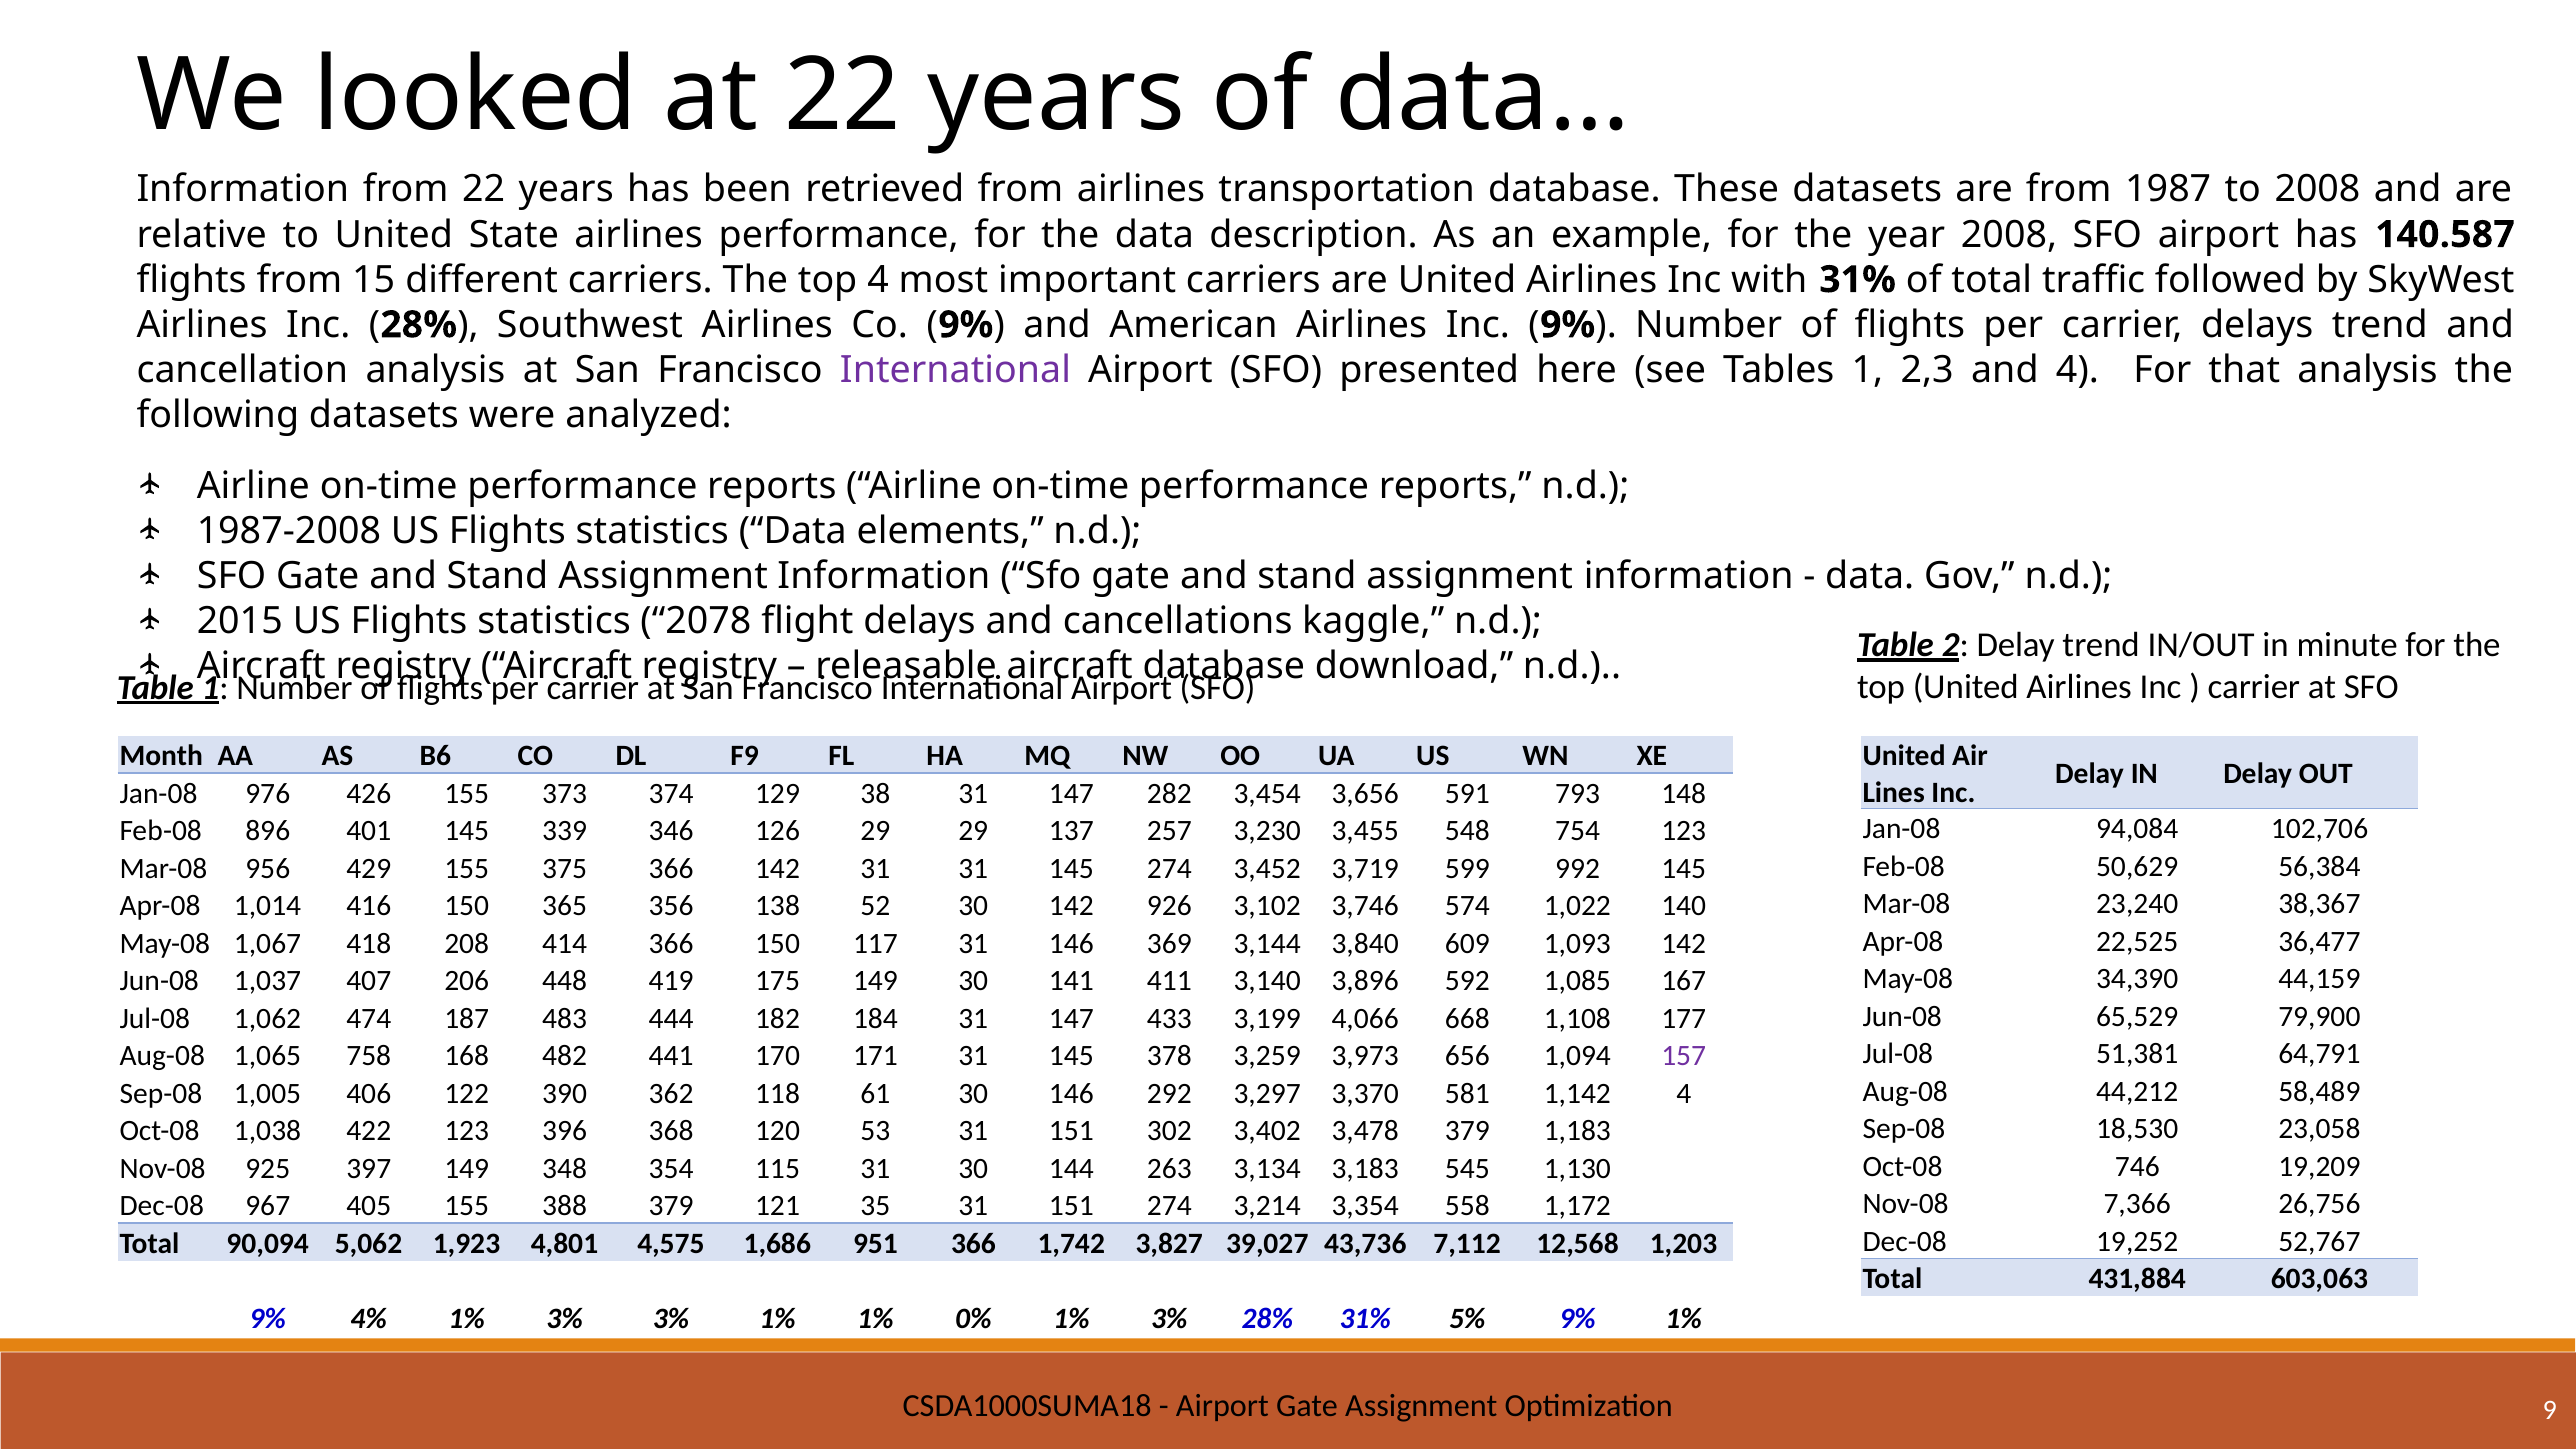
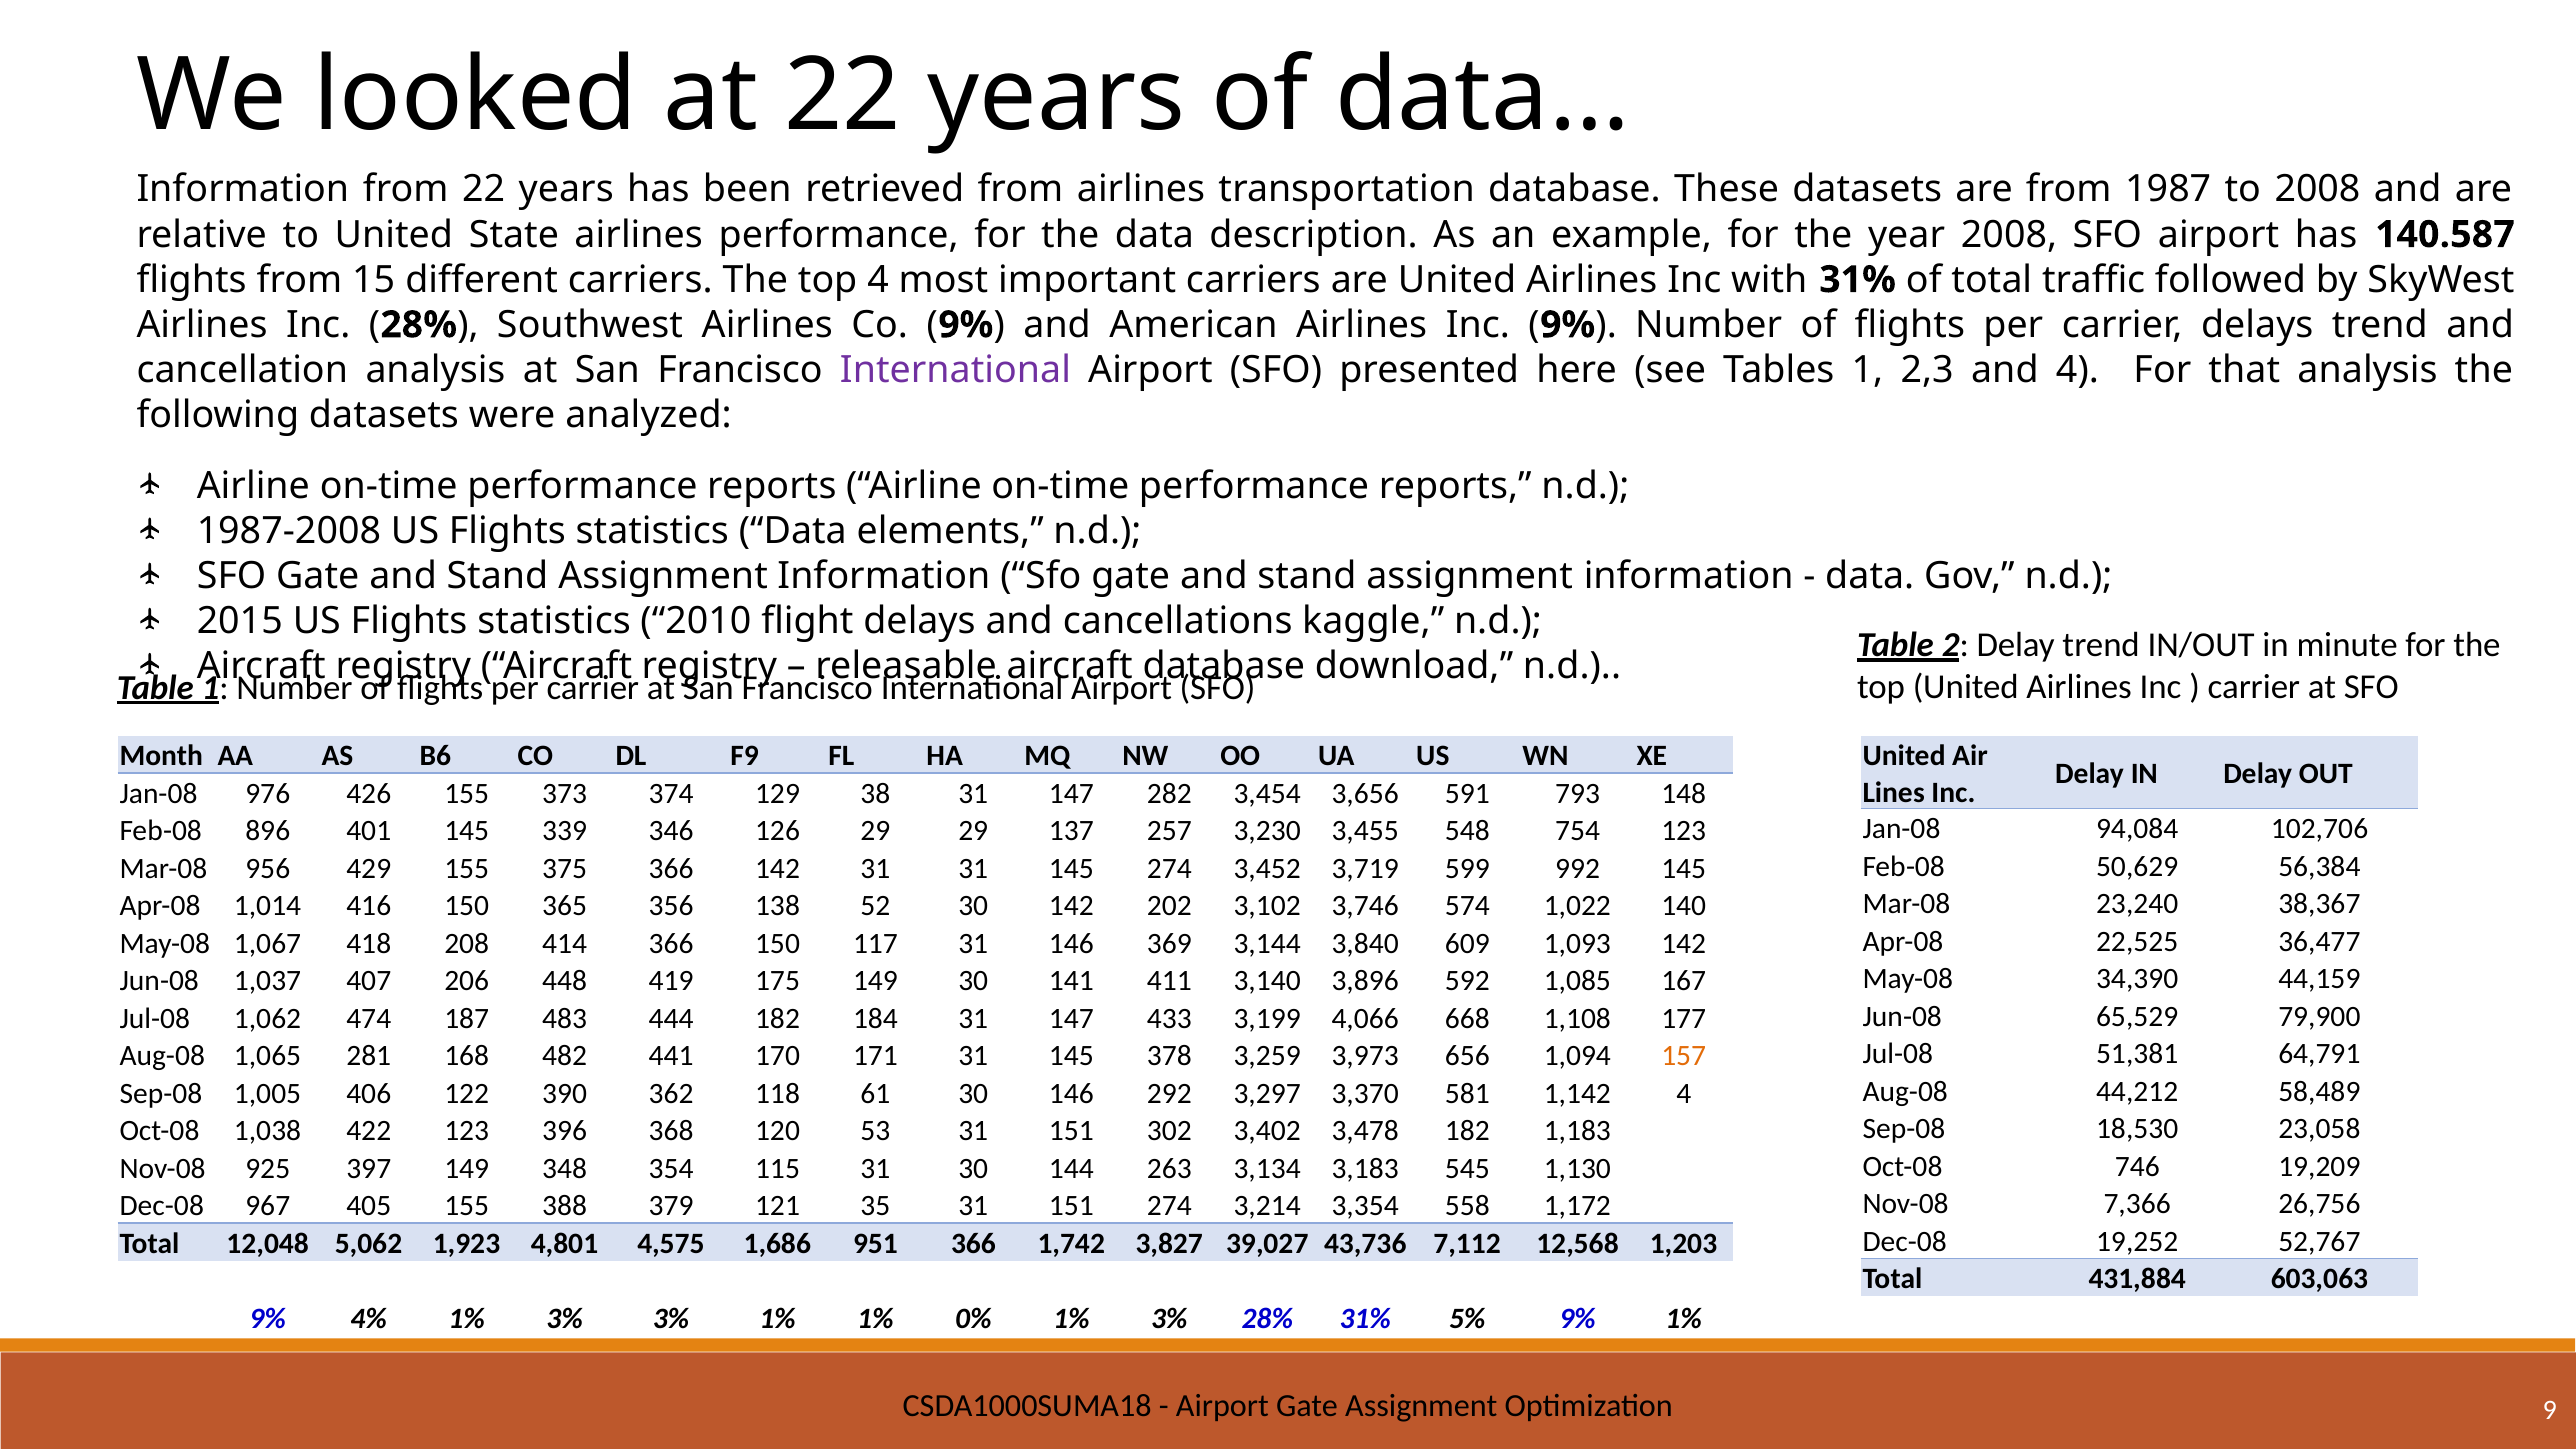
2078: 2078 -> 2010
926: 926 -> 202
758: 758 -> 281
157 colour: purple -> orange
3,478 379: 379 -> 182
90,094: 90,094 -> 12,048
